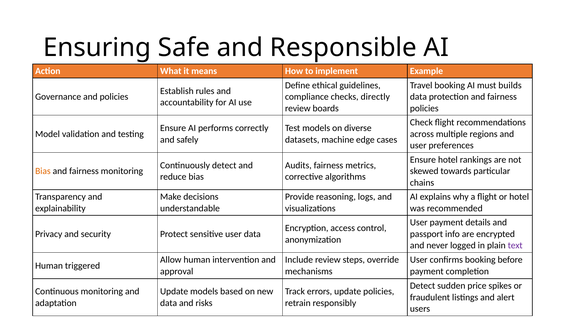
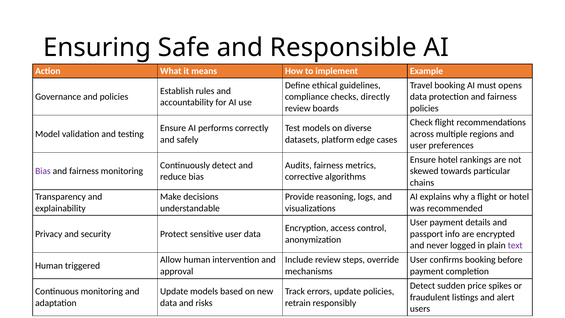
builds: builds -> opens
machine: machine -> platform
Bias at (43, 171) colour: orange -> purple
